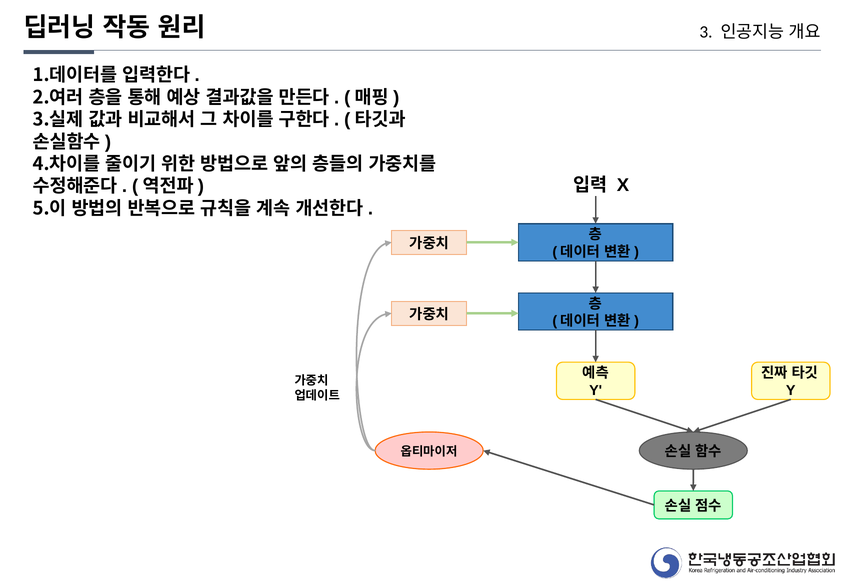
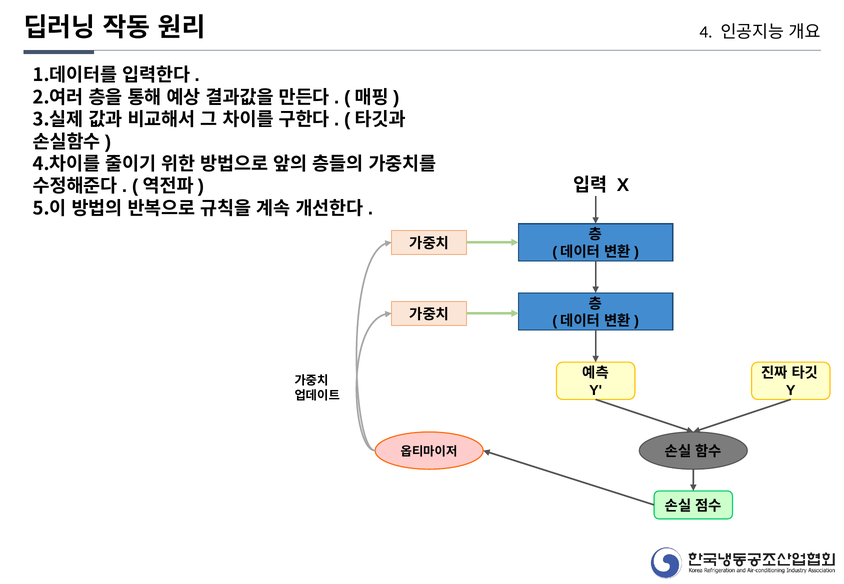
3: 3 -> 4
